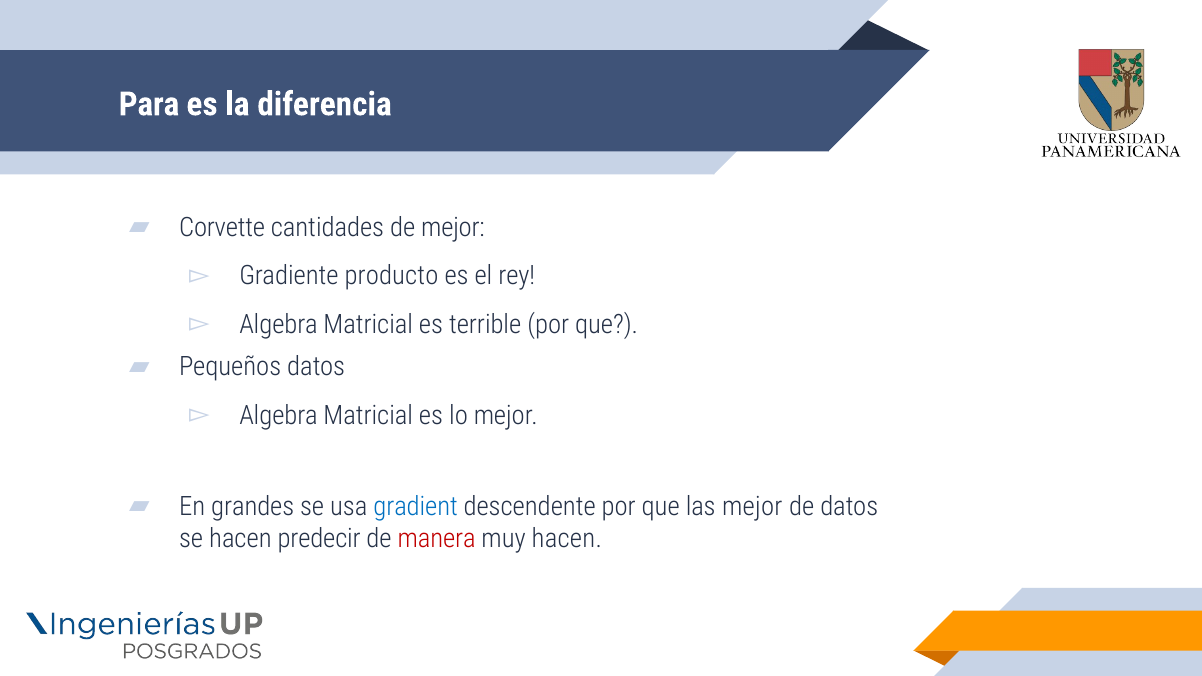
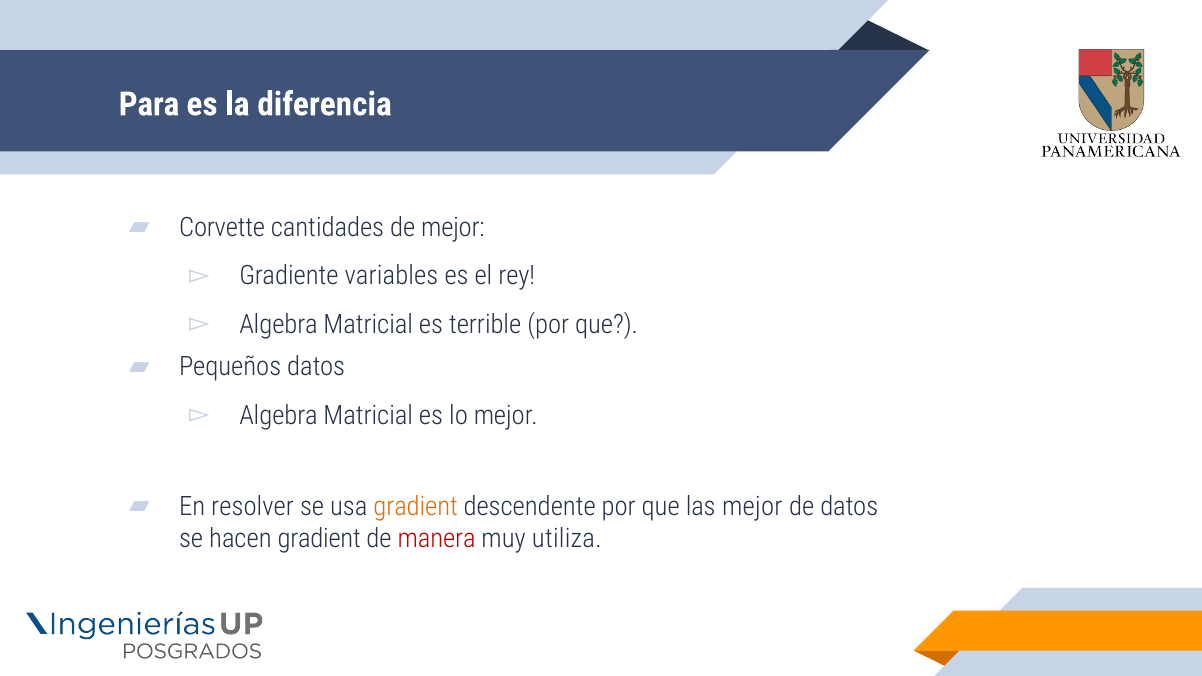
producto: producto -> variables
grandes: grandes -> resolver
gradient at (416, 507) colour: blue -> orange
hacen predecir: predecir -> gradient
muy hacen: hacen -> utiliza
